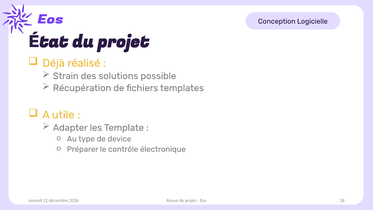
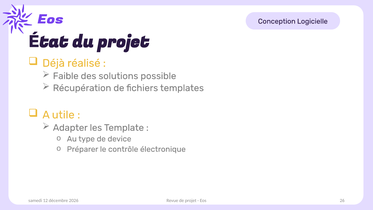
Strain: Strain -> Faible
